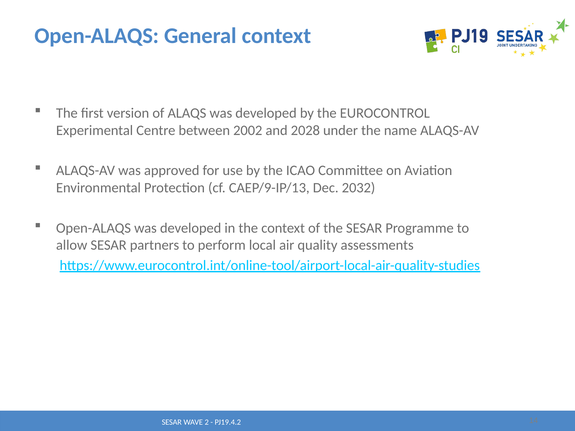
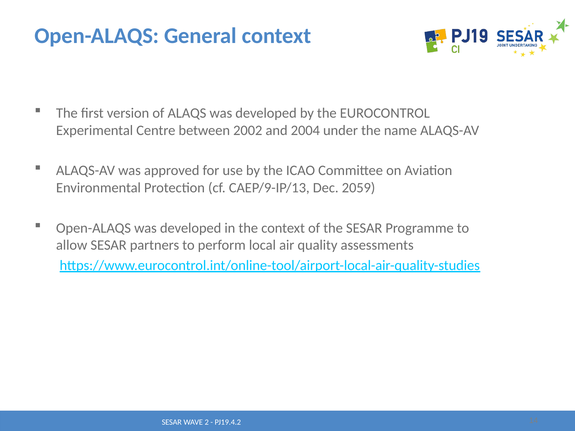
2028: 2028 -> 2004
2032: 2032 -> 2059
